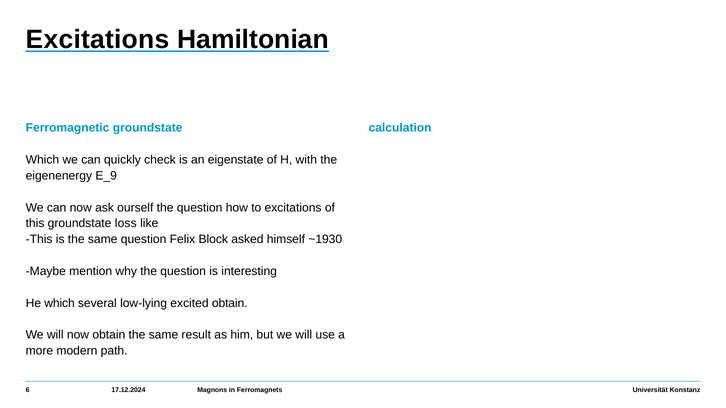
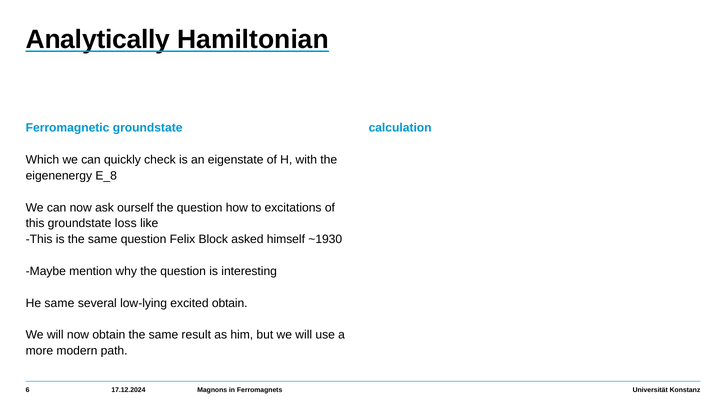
Excitations at (98, 39): Excitations -> Analytically
E_9: E_9 -> E_8
He which: which -> same
